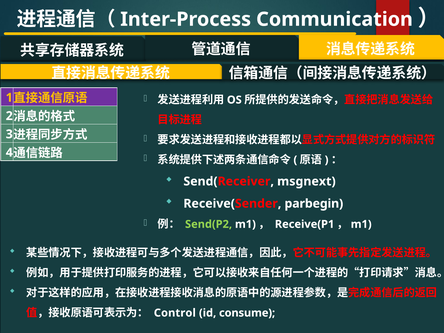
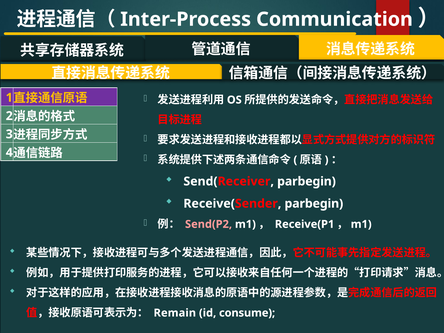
Send(Receiver msgnext: msgnext -> parbegin
Send(P2 colour: light green -> pink
Control: Control -> Remain
